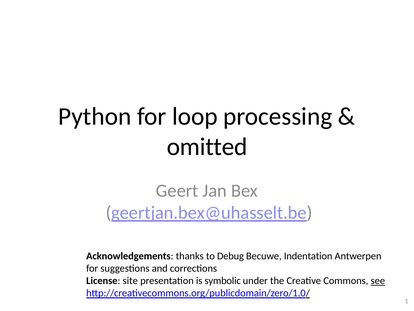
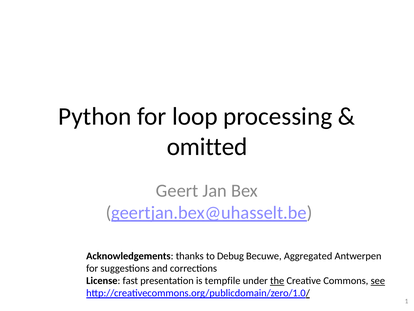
Indentation: Indentation -> Aggregated
site: site -> fast
symbolic: symbolic -> tempfile
the underline: none -> present
